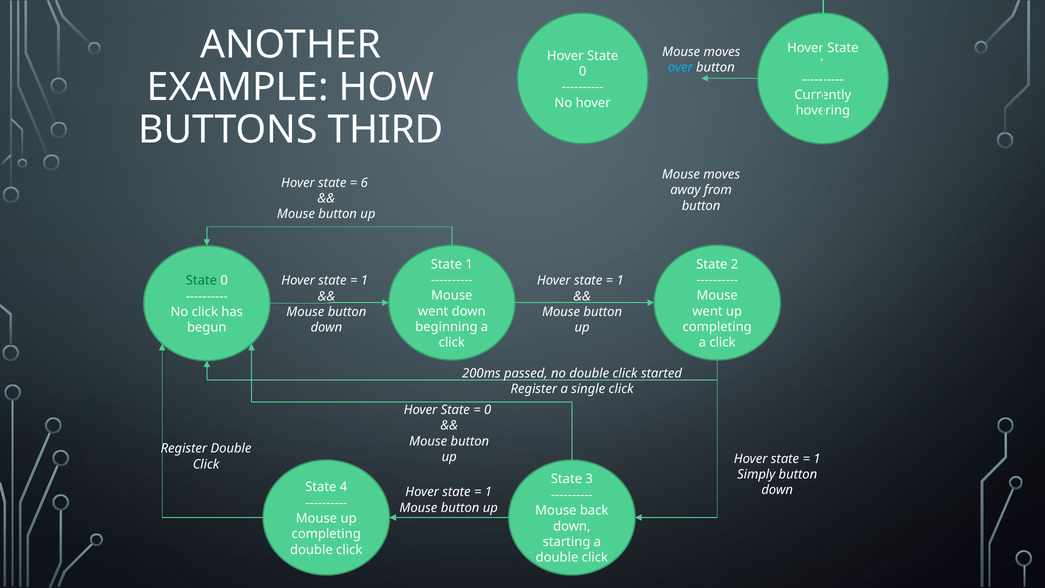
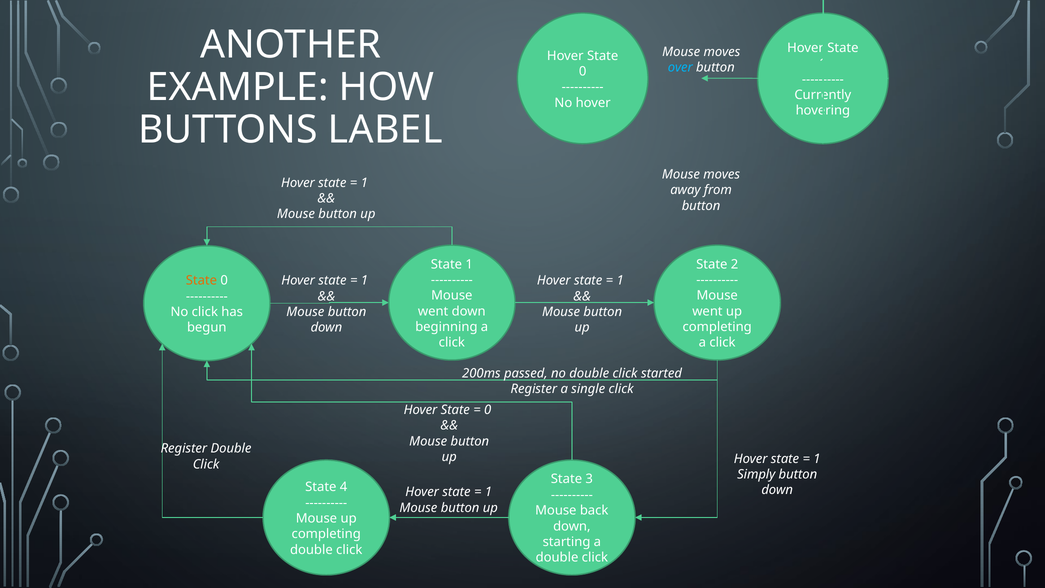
THIRD: THIRD -> LABEL
6 at (364, 183): 6 -> 1
State at (201, 280) colour: green -> orange
